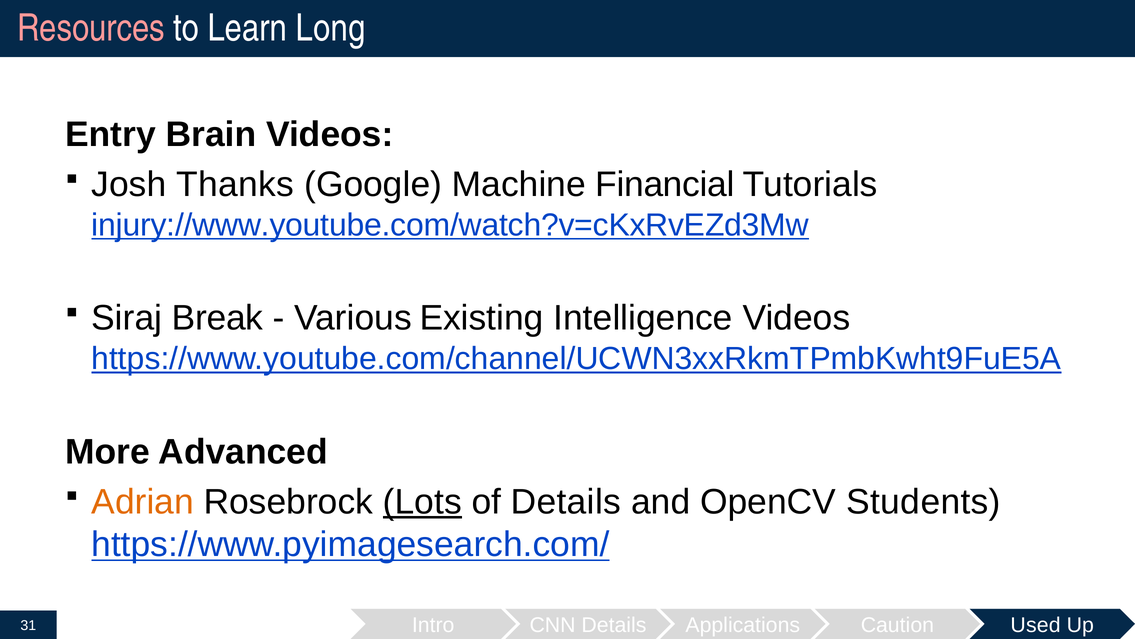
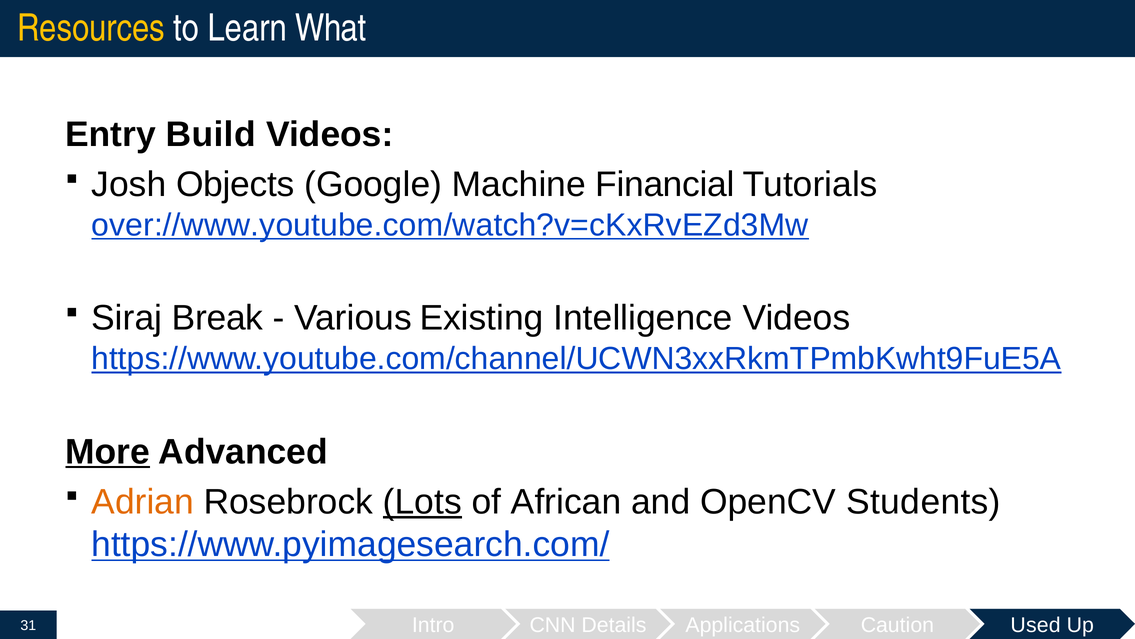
Resources colour: pink -> yellow
Long: Long -> What
Brain: Brain -> Build
Thanks: Thanks -> Objects
injury://www.youtube.com/watch?v=cKxRvEZd3Mw: injury://www.youtube.com/watch?v=cKxRvEZd3Mw -> over://www.youtube.com/watch?v=cKxRvEZd3Mw
More underline: none -> present
of Details: Details -> African
